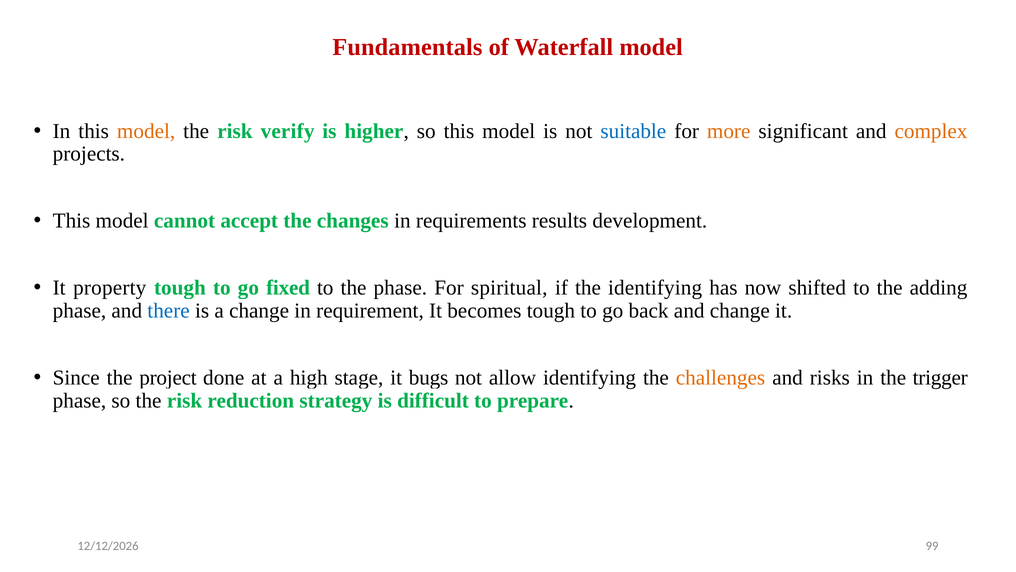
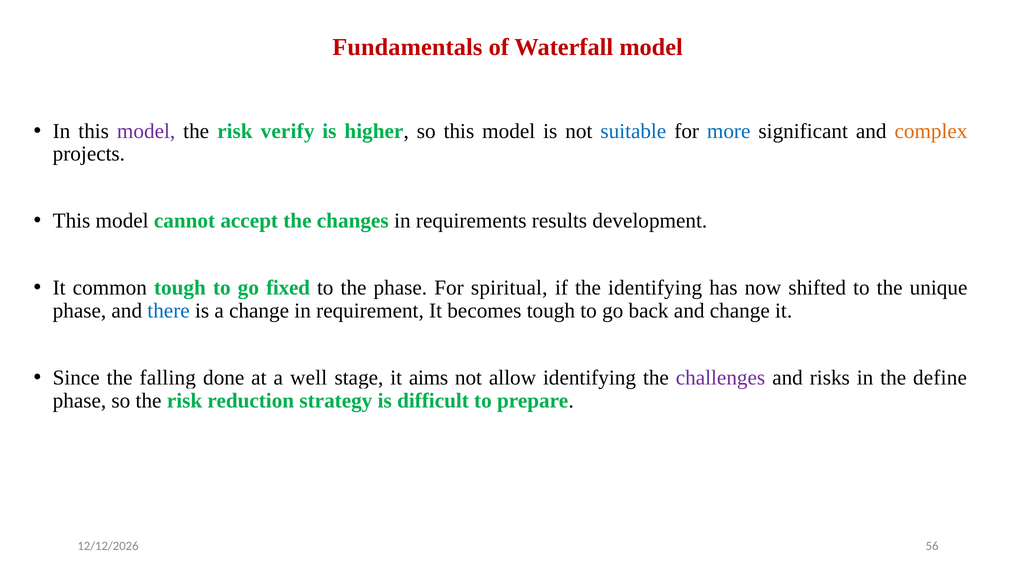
model at (146, 131) colour: orange -> purple
more colour: orange -> blue
property: property -> common
adding: adding -> unique
project: project -> falling
high: high -> well
bugs: bugs -> aims
challenges colour: orange -> purple
trigger: trigger -> define
99: 99 -> 56
